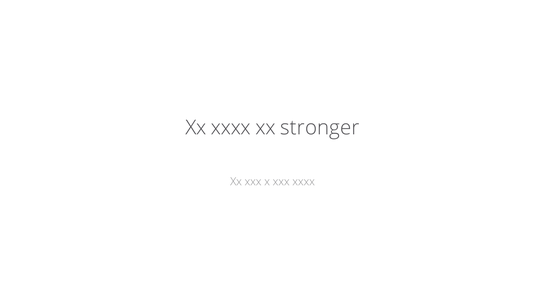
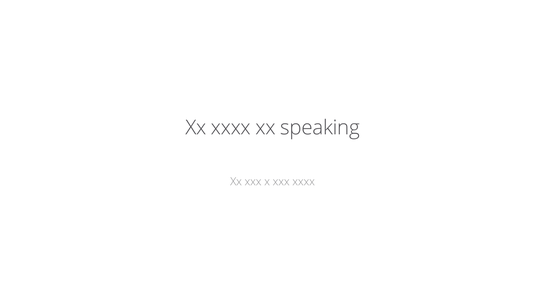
stronger: stronger -> speaking
